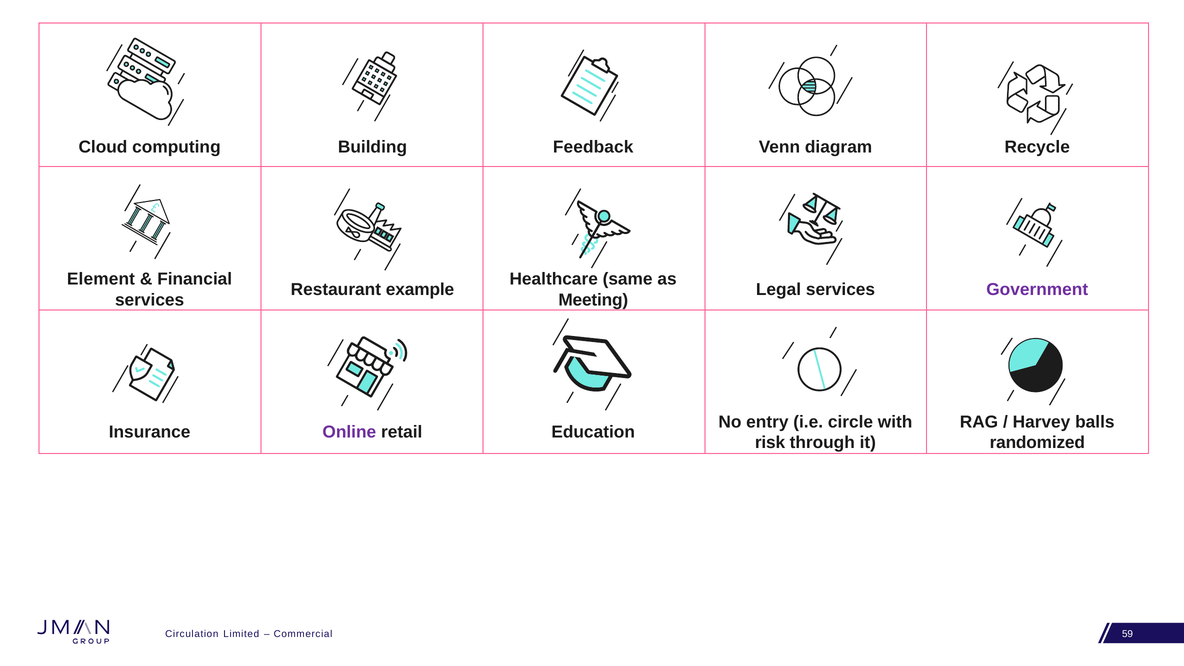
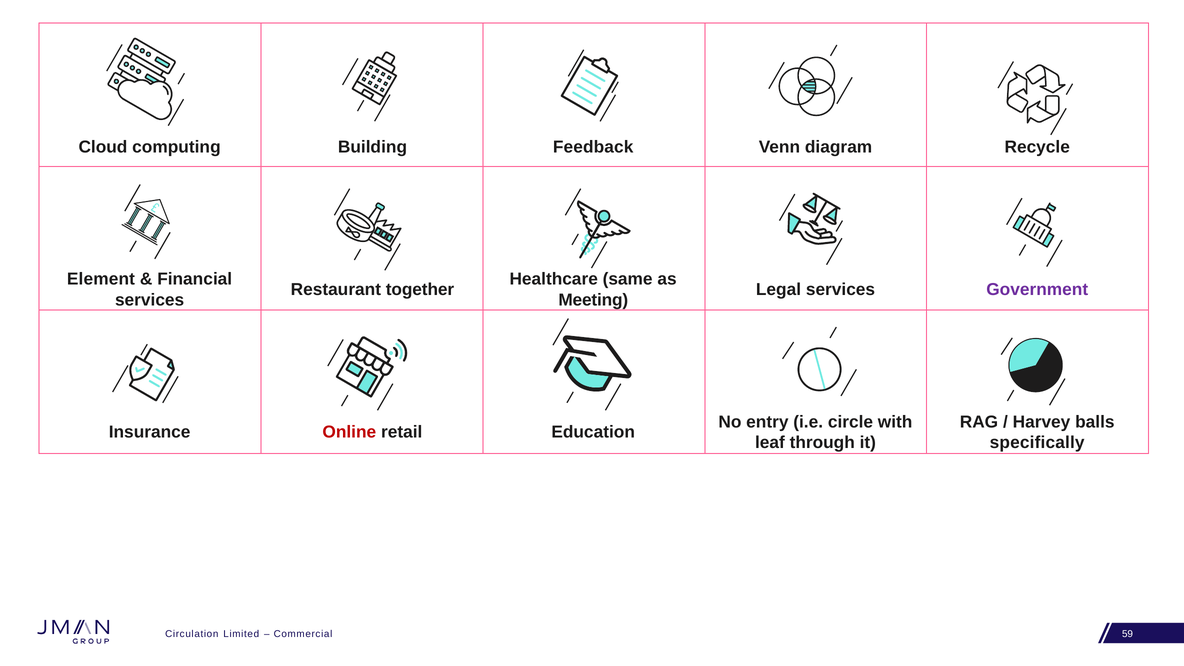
example: example -> together
Online colour: purple -> red
risk: risk -> leaf
randomized: randomized -> specifically
